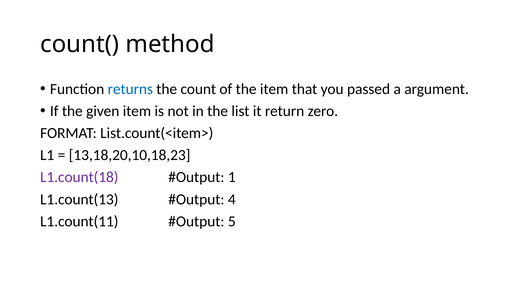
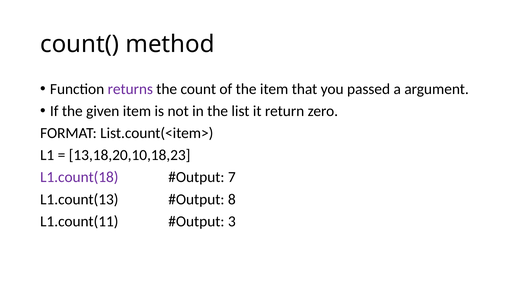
returns colour: blue -> purple
1: 1 -> 7
4: 4 -> 8
5: 5 -> 3
